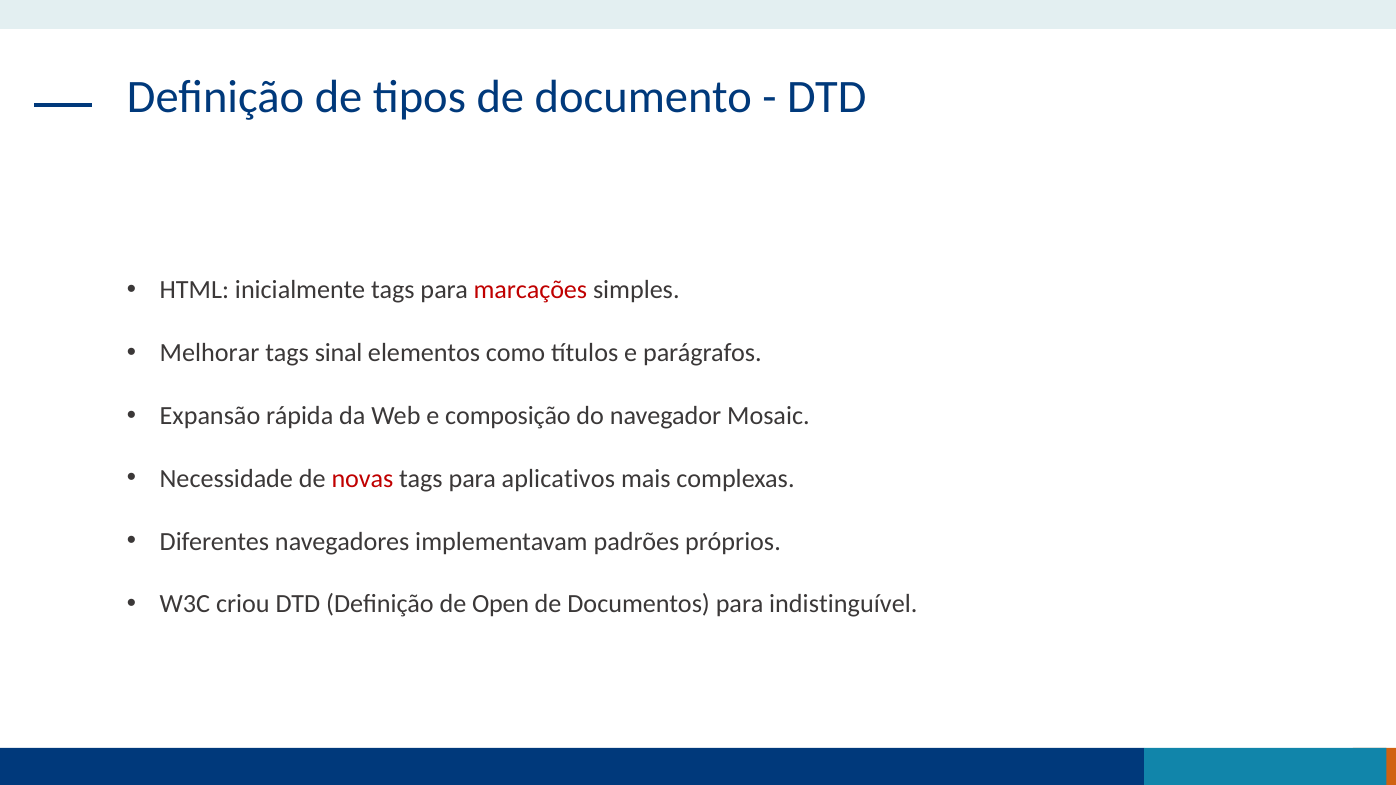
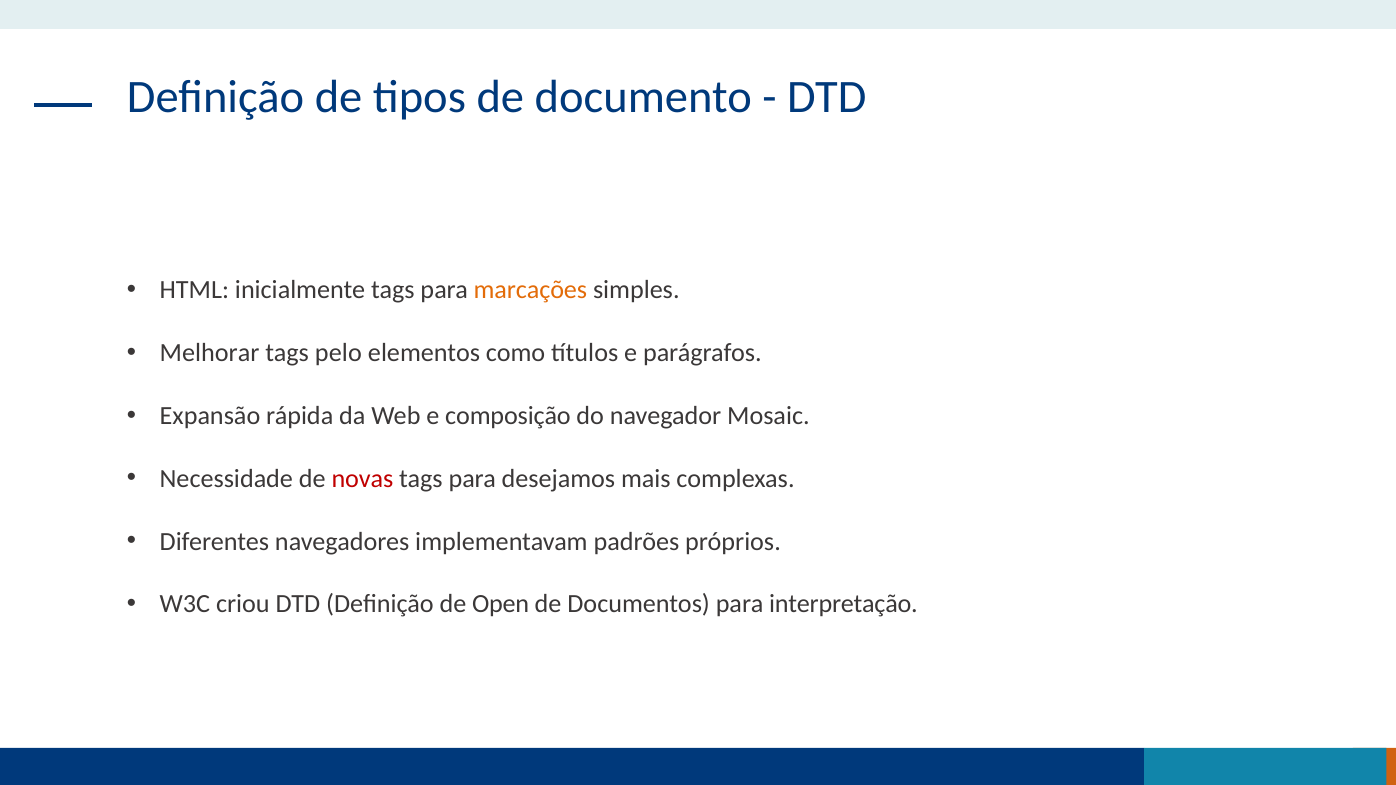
marcações colour: red -> orange
sinal: sinal -> pelo
aplicativos: aplicativos -> desejamos
indistinguível: indistinguível -> interpretação
